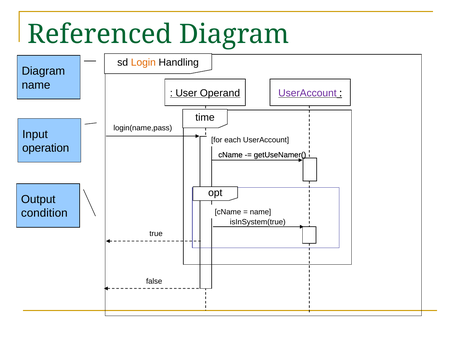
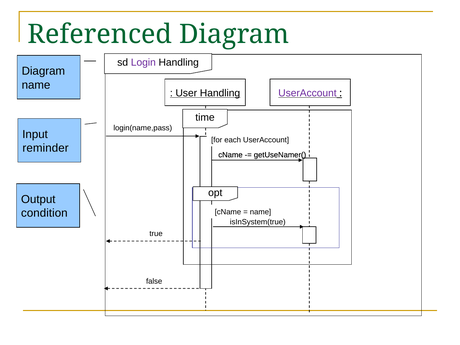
Login colour: orange -> purple
User Operand: Operand -> Handling
operation: operation -> reminder
